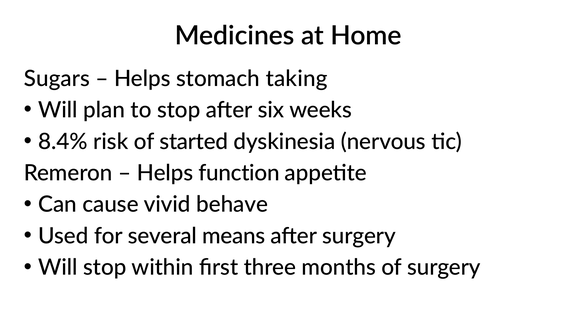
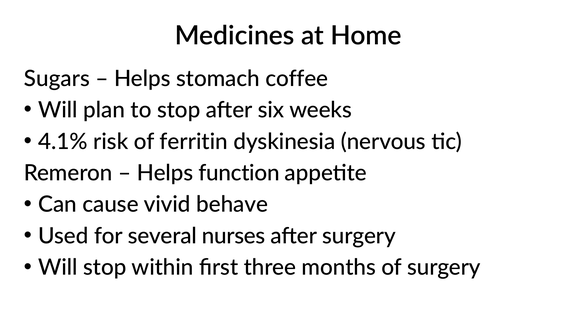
taking: taking -> coffee
8.4%: 8.4% -> 4.1%
started: started -> ferritin
means: means -> nurses
